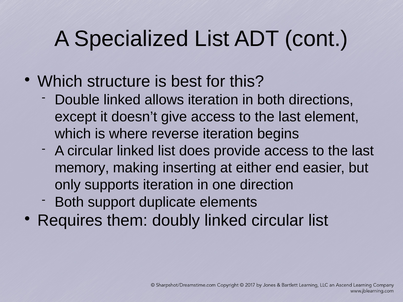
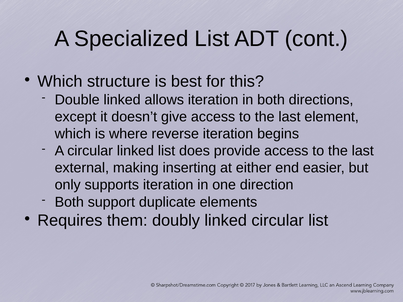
memory: memory -> external
